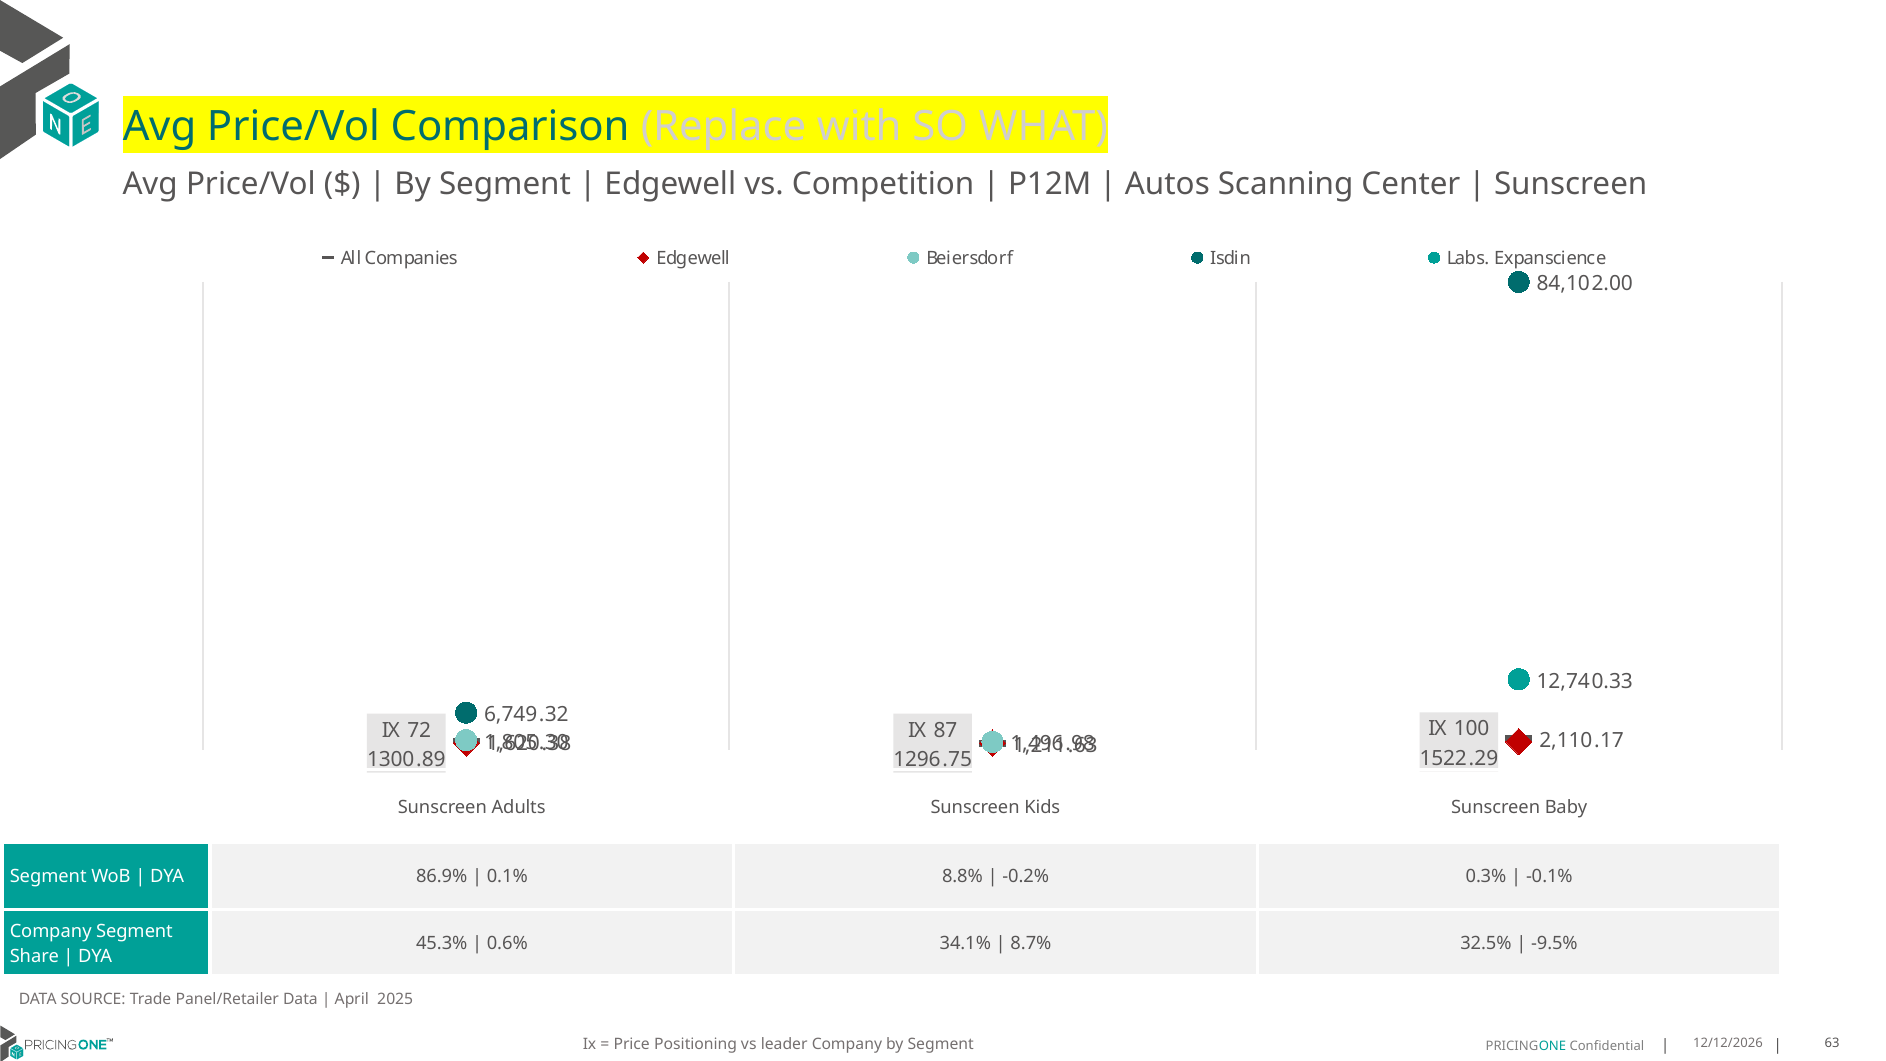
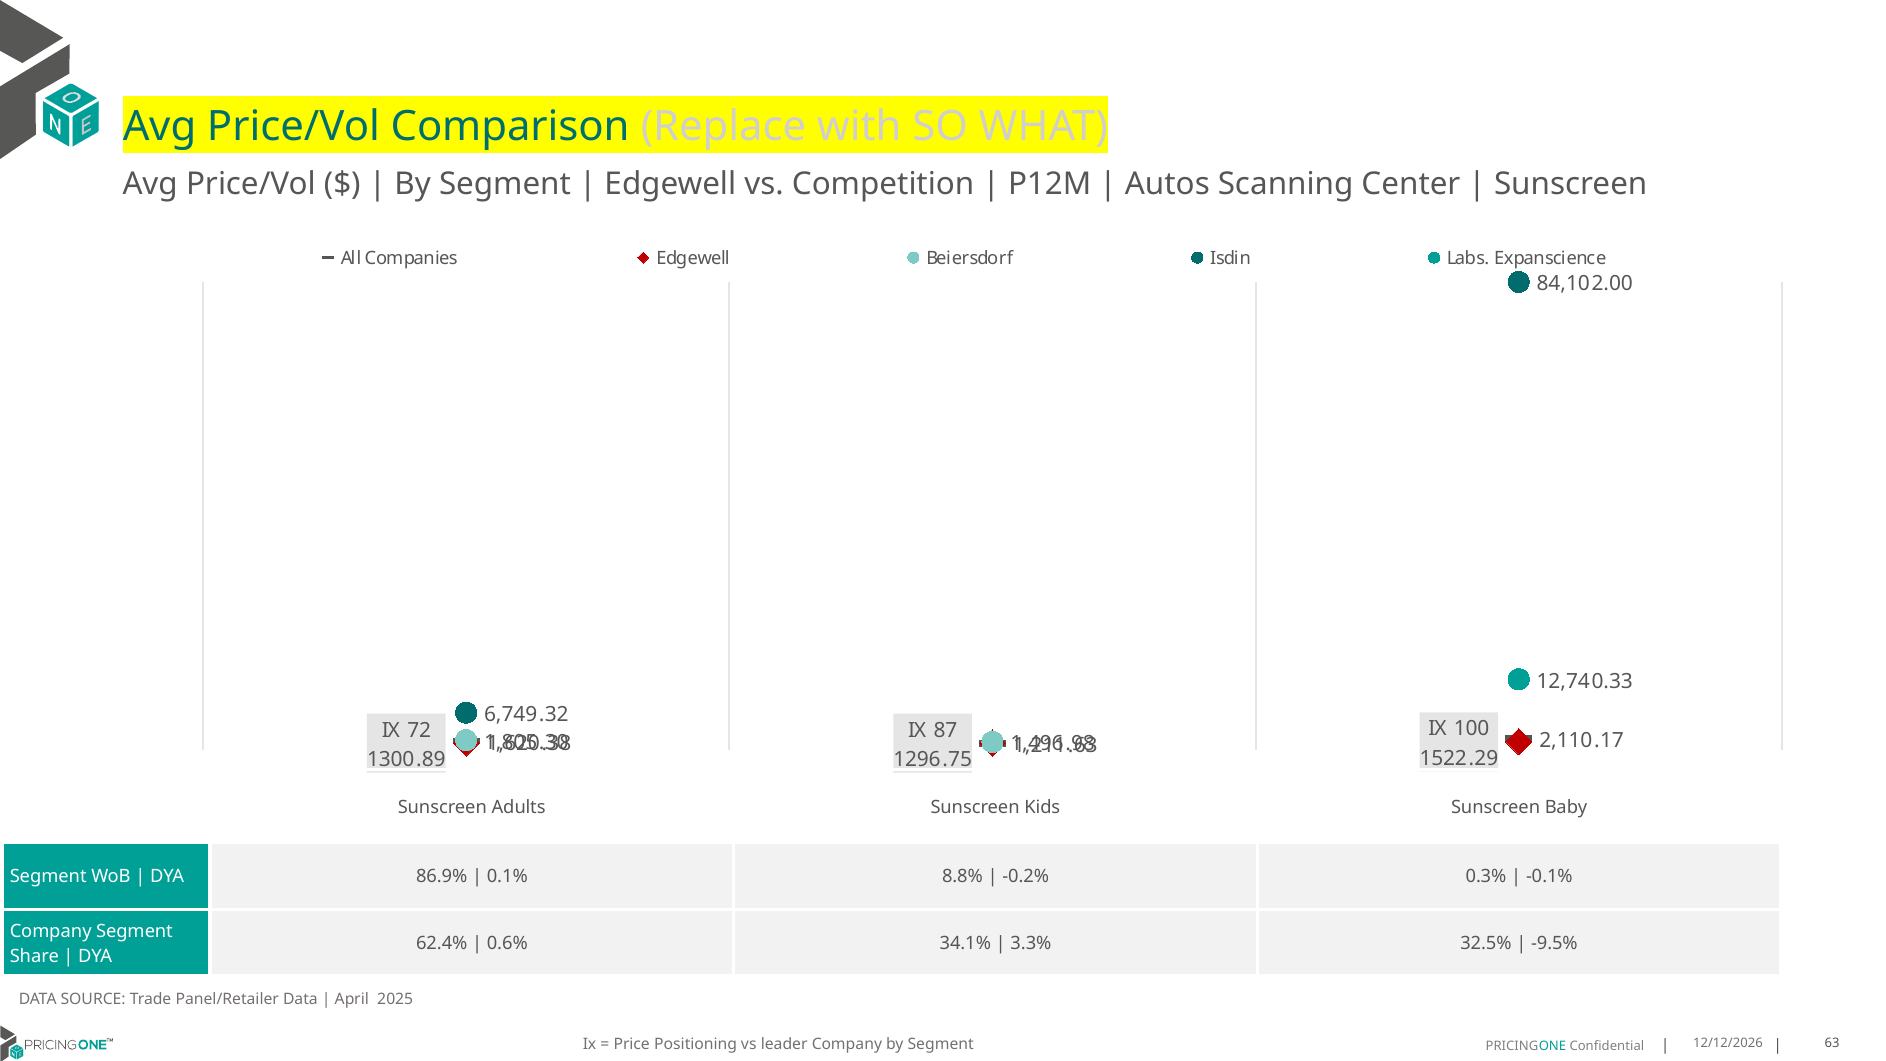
45.3%: 45.3% -> 62.4%
8.7%: 8.7% -> 3.3%
